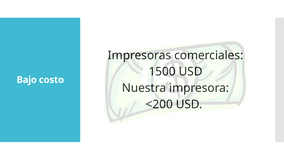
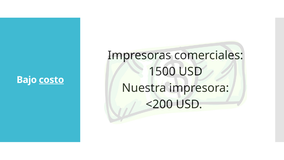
costo underline: none -> present
